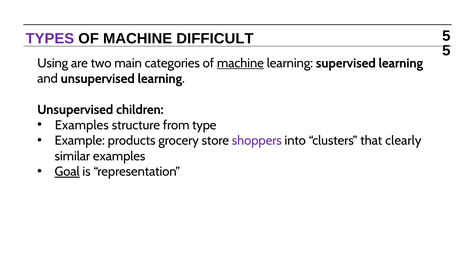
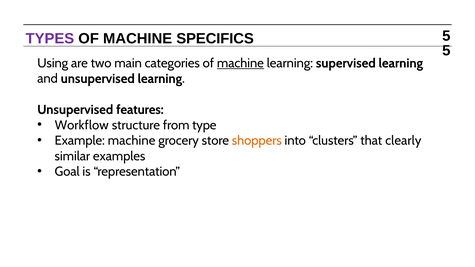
DIFFICULT: DIFFICULT -> SPECIFICS
children: children -> features
Examples at (82, 125): Examples -> Workflow
Example products: products -> machine
shoppers colour: purple -> orange
Goal underline: present -> none
